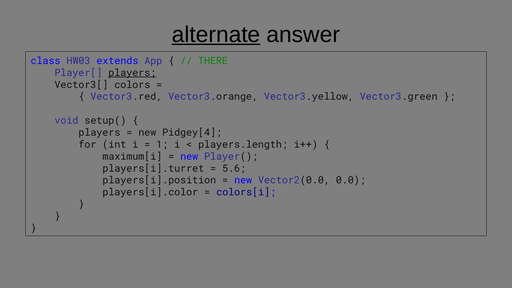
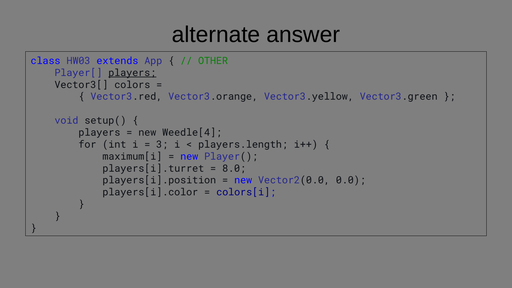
alternate underline: present -> none
THERE: THERE -> OTHER
Pidgey[4: Pidgey[4 -> Weedle[4
1: 1 -> 3
5.6: 5.6 -> 8.0
